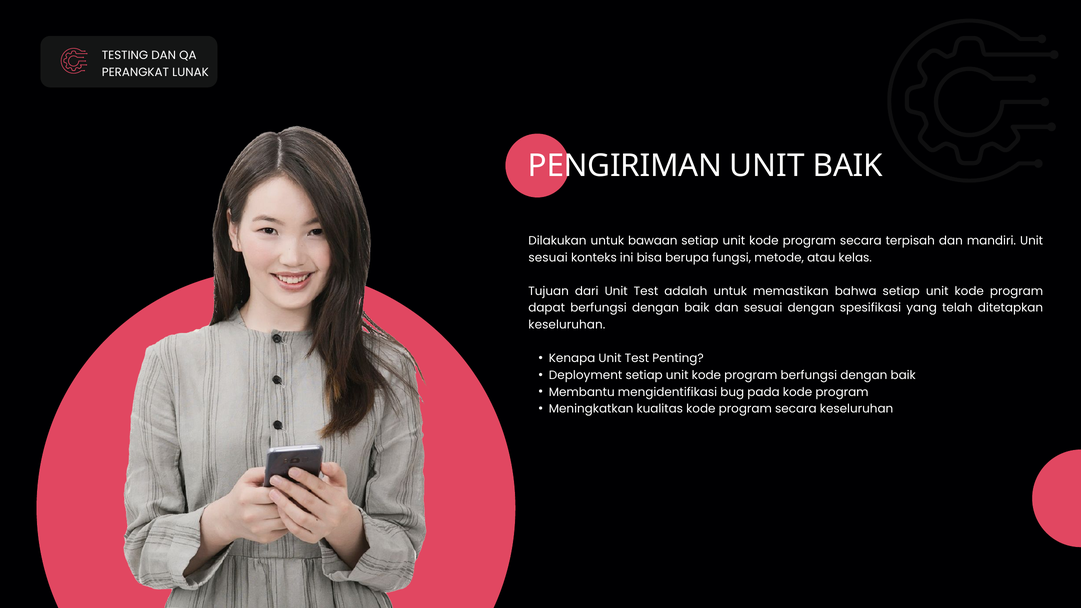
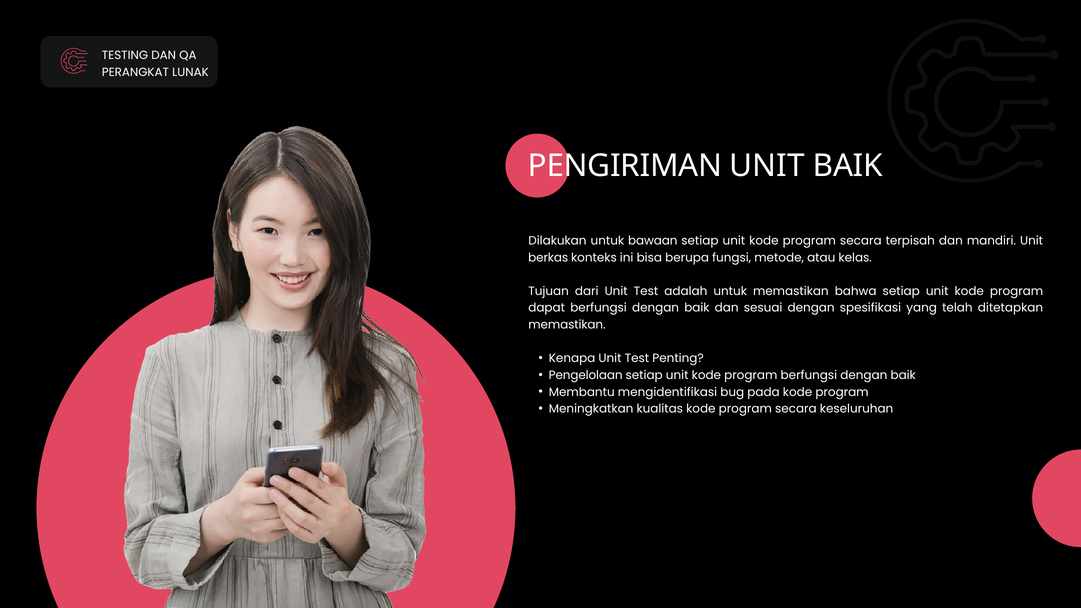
sesuai at (548, 258): sesuai -> berkas
keseluruhan at (567, 325): keseluruhan -> memastikan
Deployment: Deployment -> Pengelolaan
